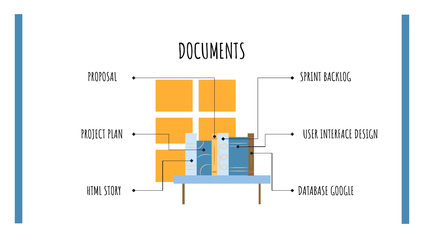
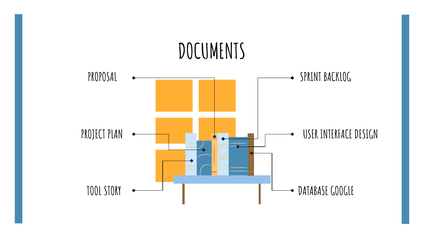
HTML: HTML -> TOOL
